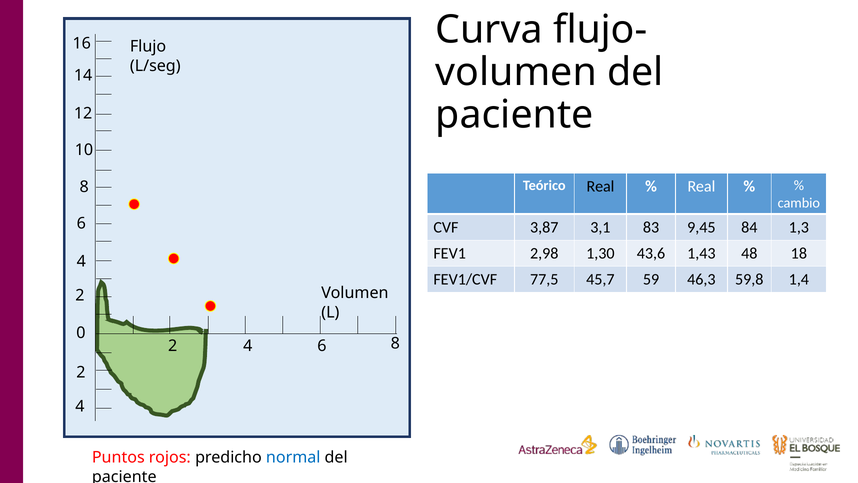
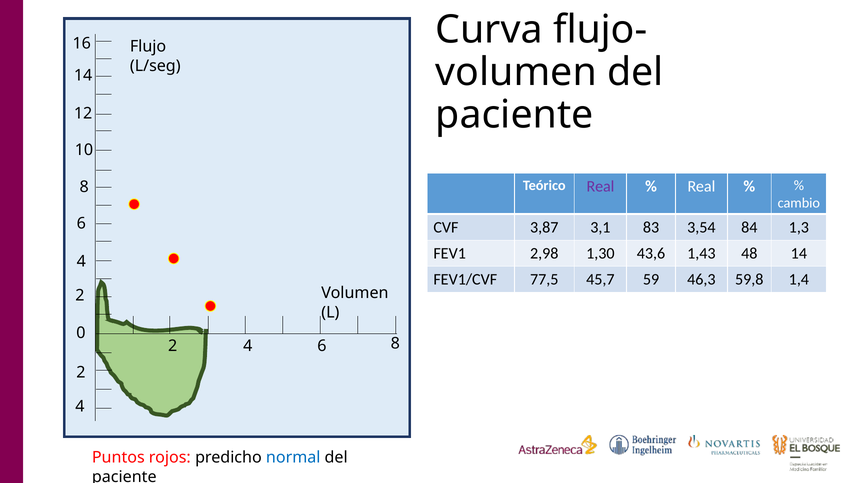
Real at (600, 186) colour: black -> purple
9,45: 9,45 -> 3,54
48 18: 18 -> 14
